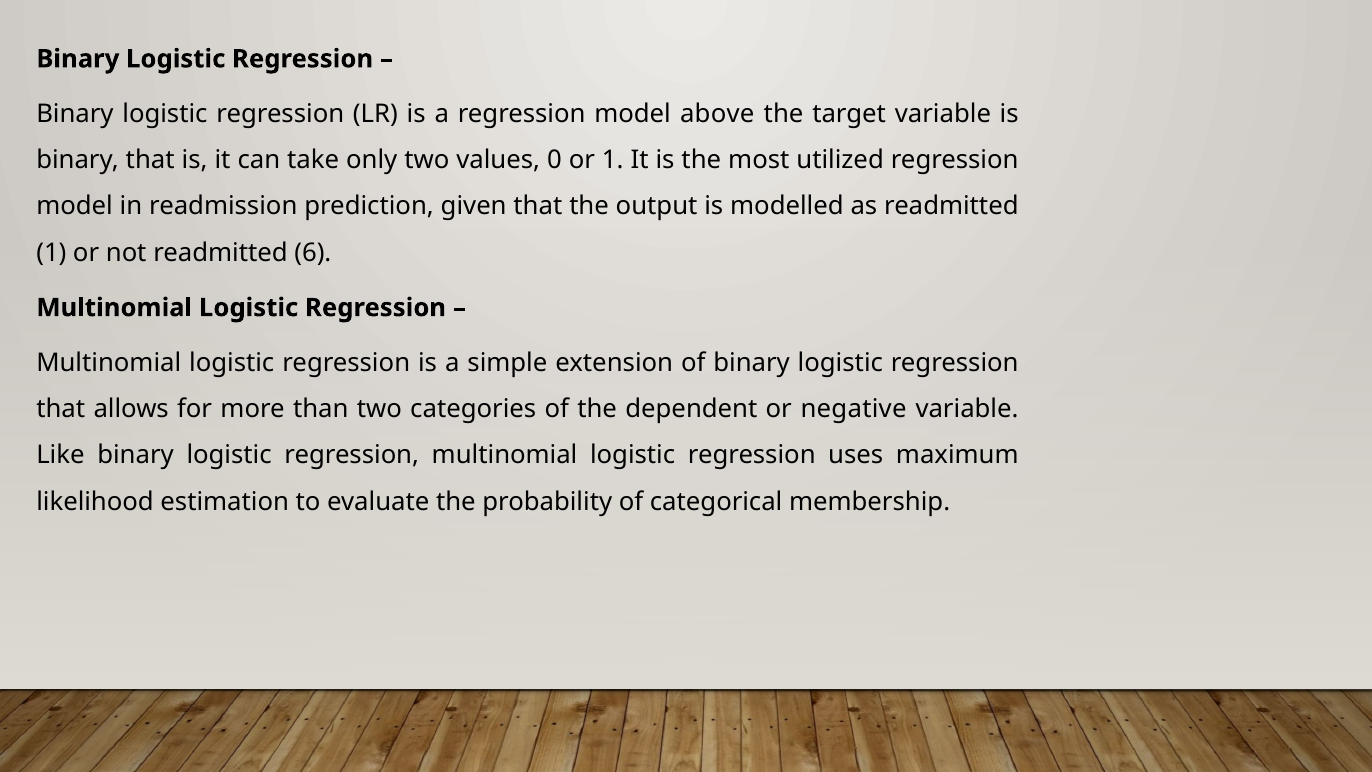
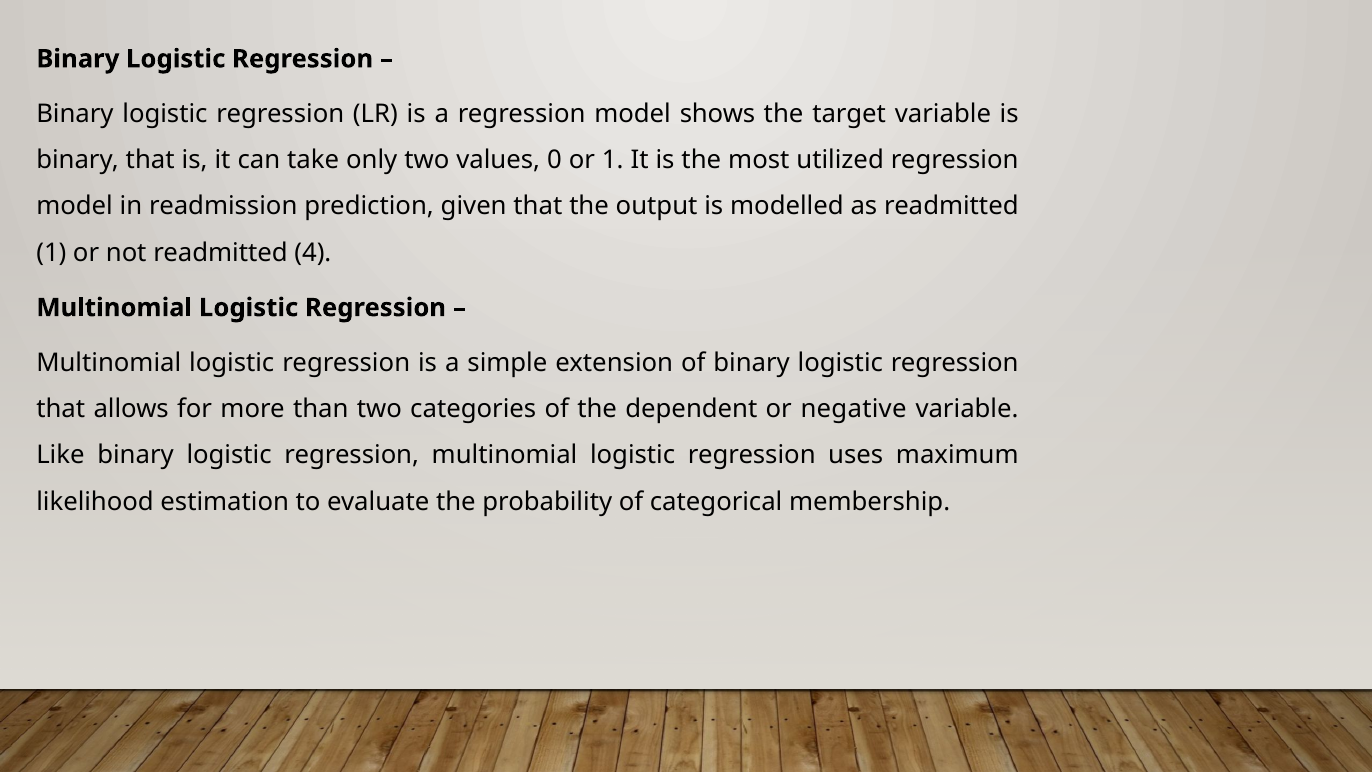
above: above -> shows
6: 6 -> 4
